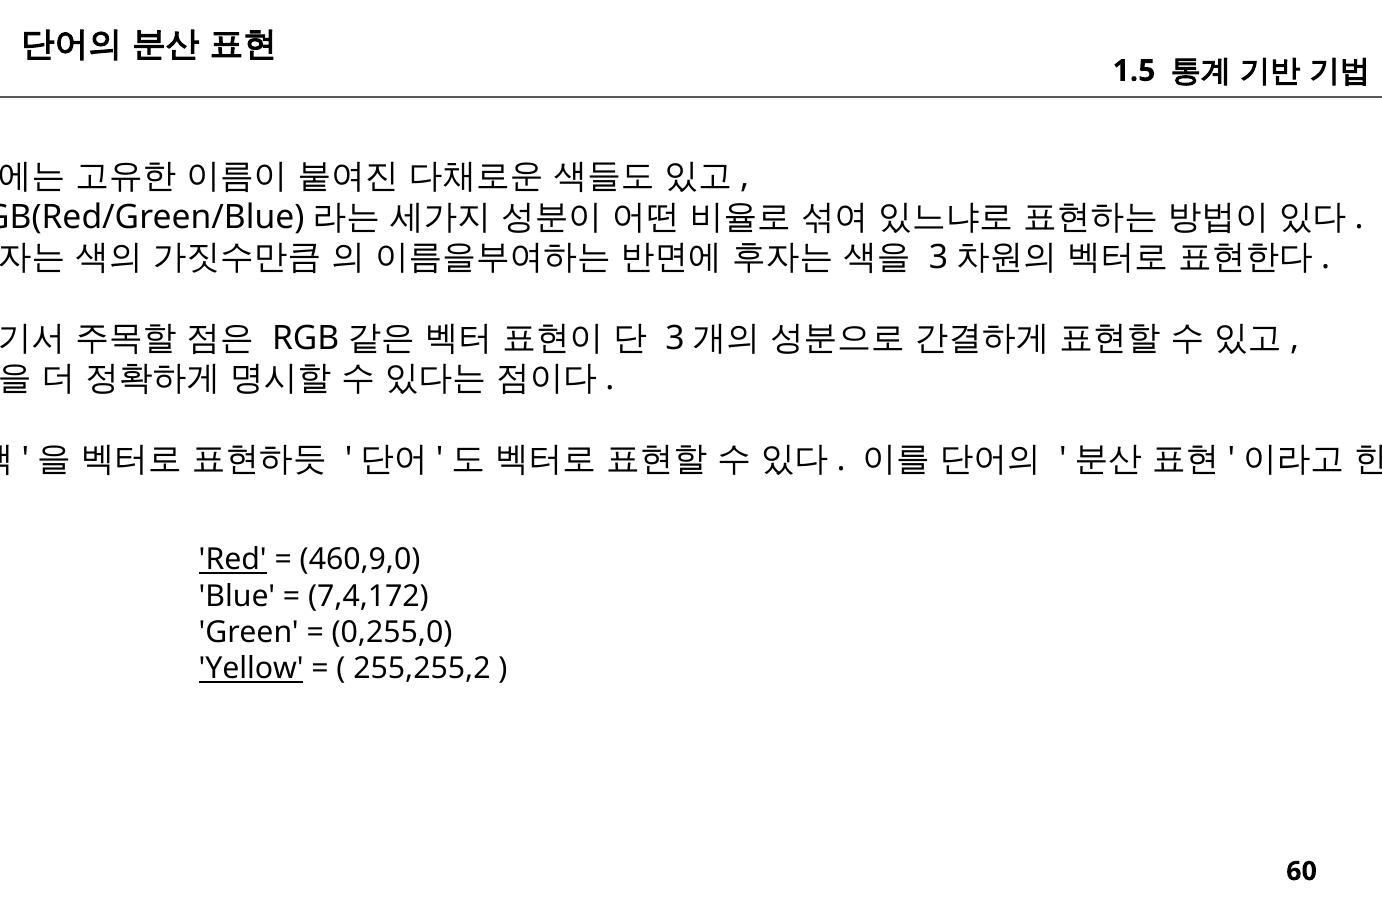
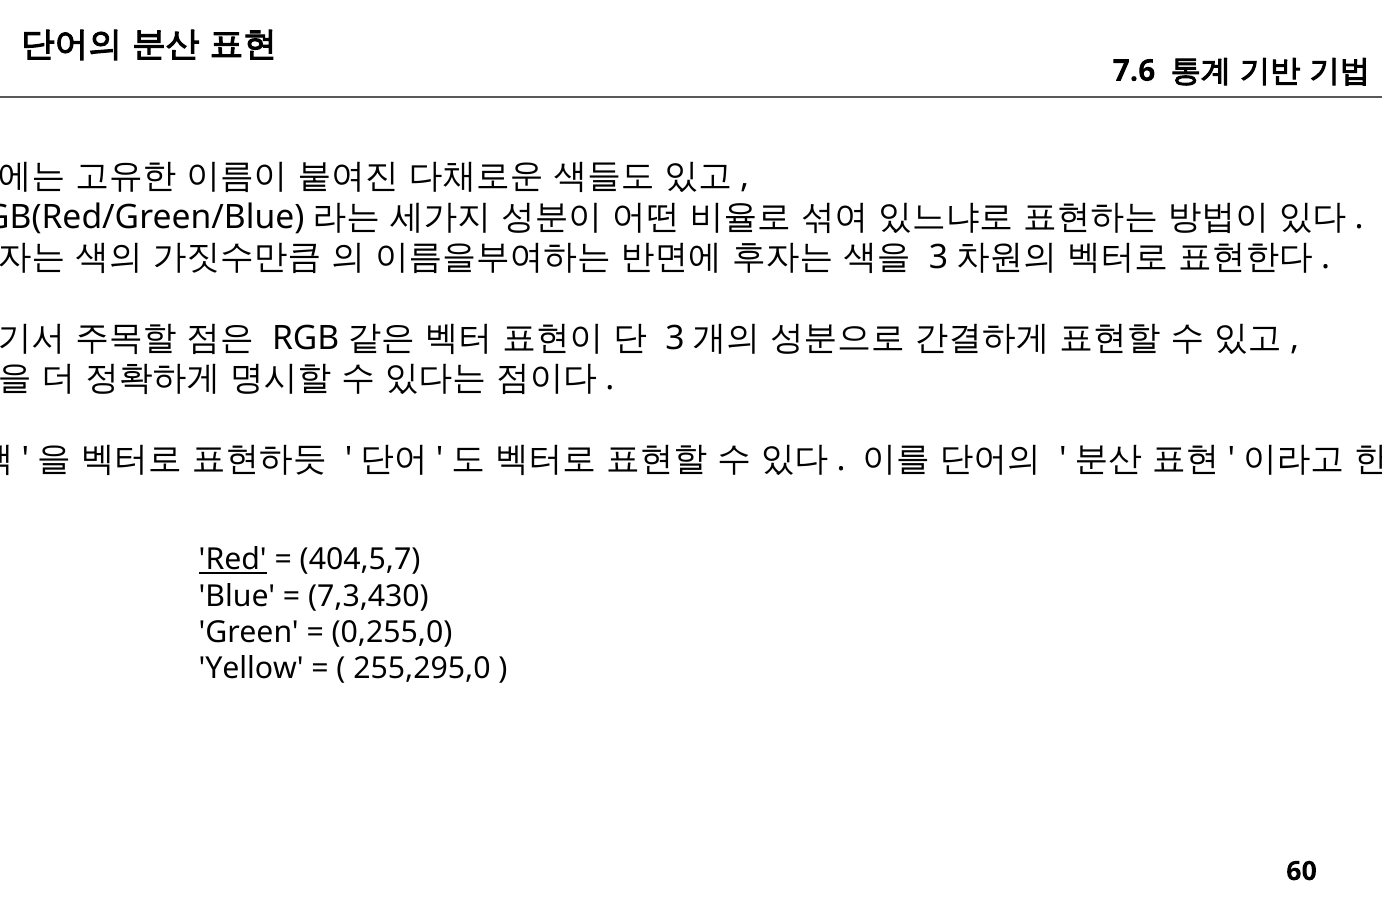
1.5: 1.5 -> 7.6
460,9,0: 460,9,0 -> 404,5,7
7,4,172: 7,4,172 -> 7,3,430
Yellow underline: present -> none
255,255,2: 255,255,2 -> 255,295,0
